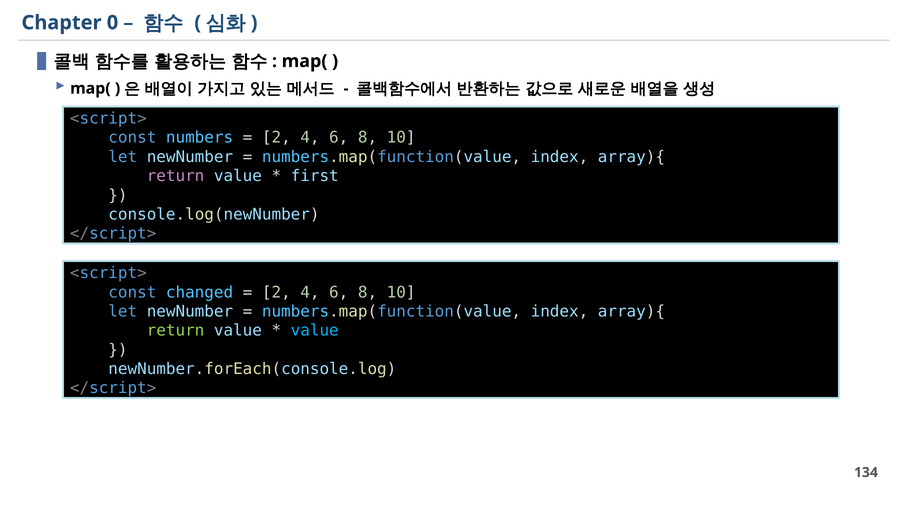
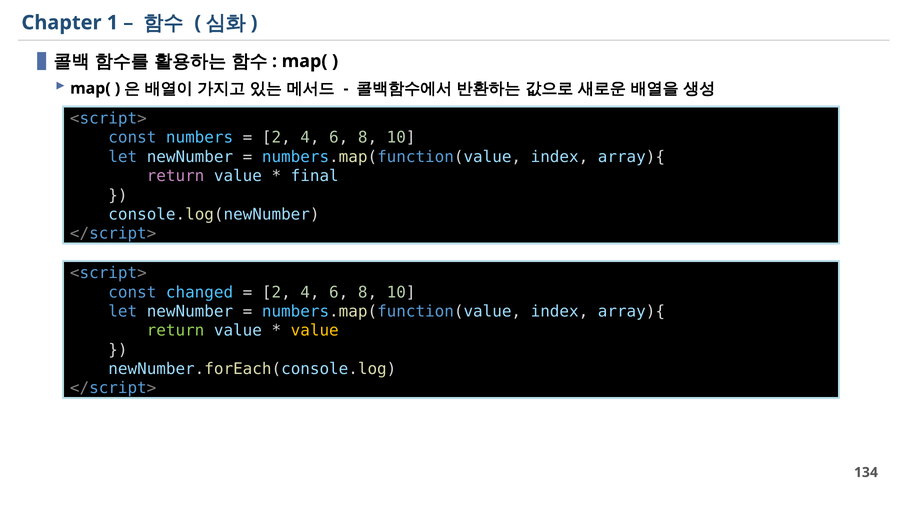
0: 0 -> 1
first: first -> final
value at (315, 331) colour: light blue -> yellow
